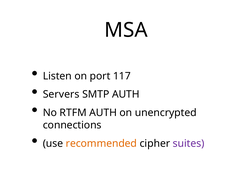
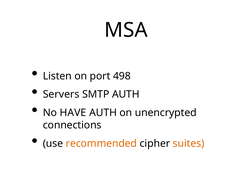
117: 117 -> 498
RTFM: RTFM -> HAVE
suites colour: purple -> orange
